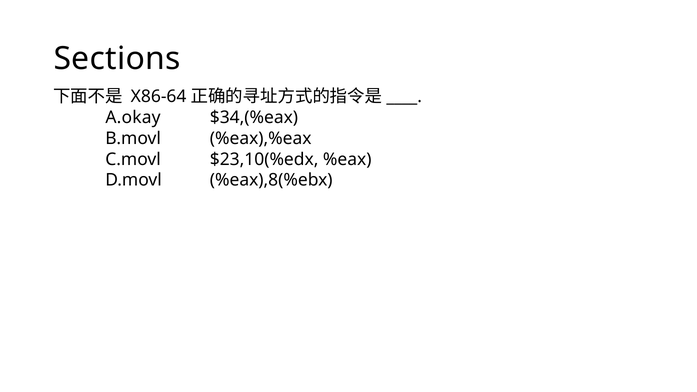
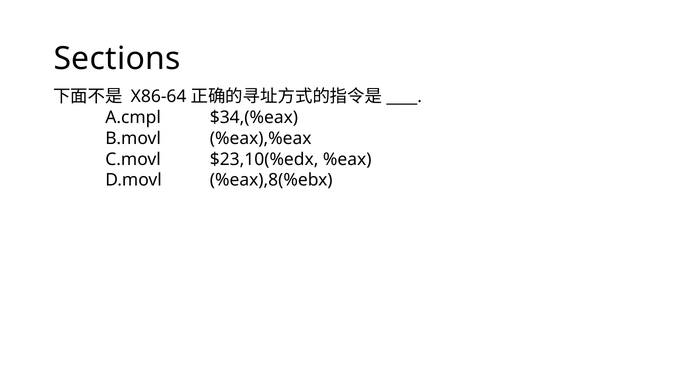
A.okay: A.okay -> A.cmpl
